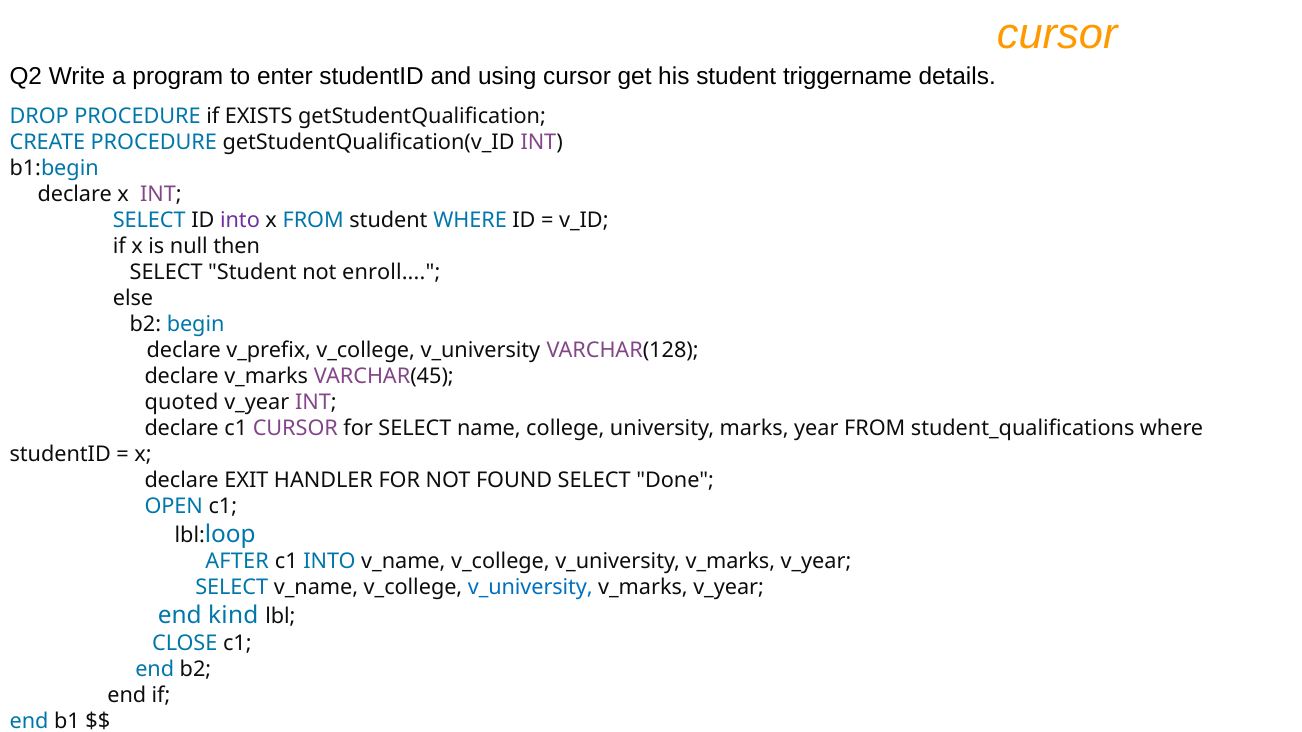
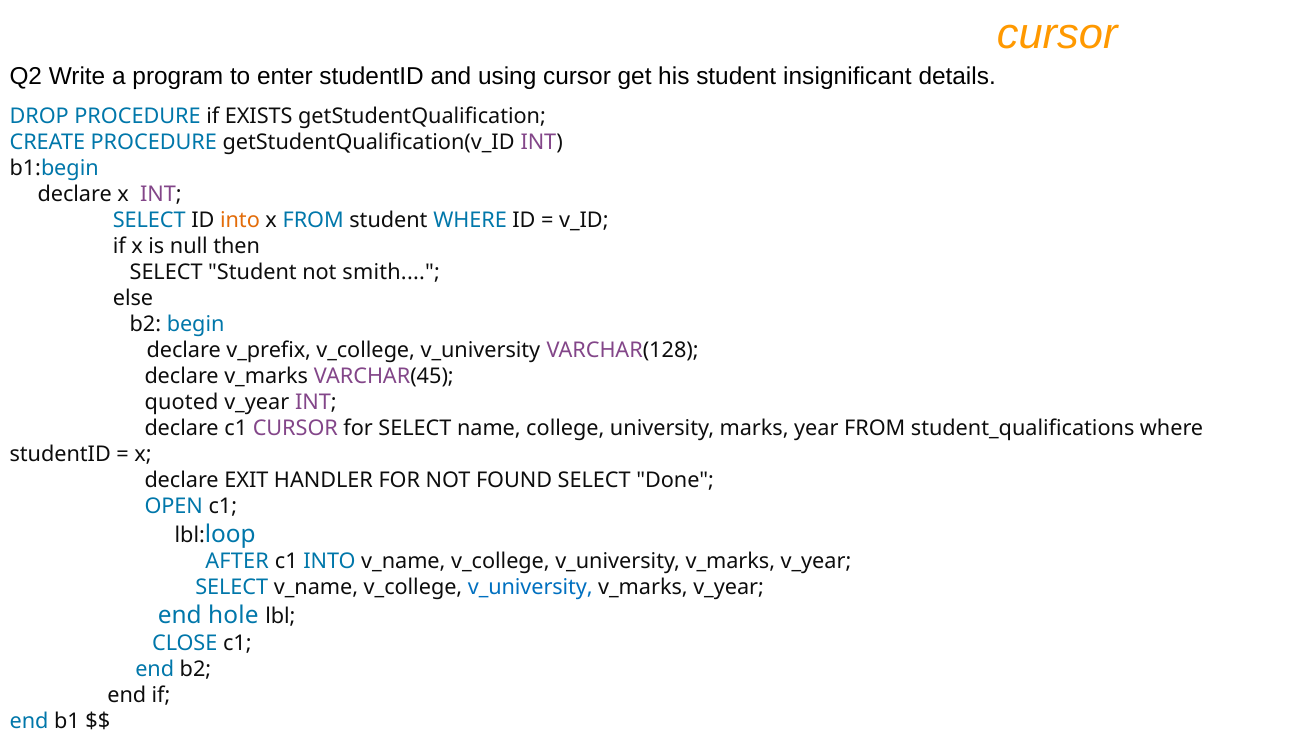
triggername: triggername -> insignificant
into at (240, 220) colour: purple -> orange
enroll: enroll -> smith
kind: kind -> hole
